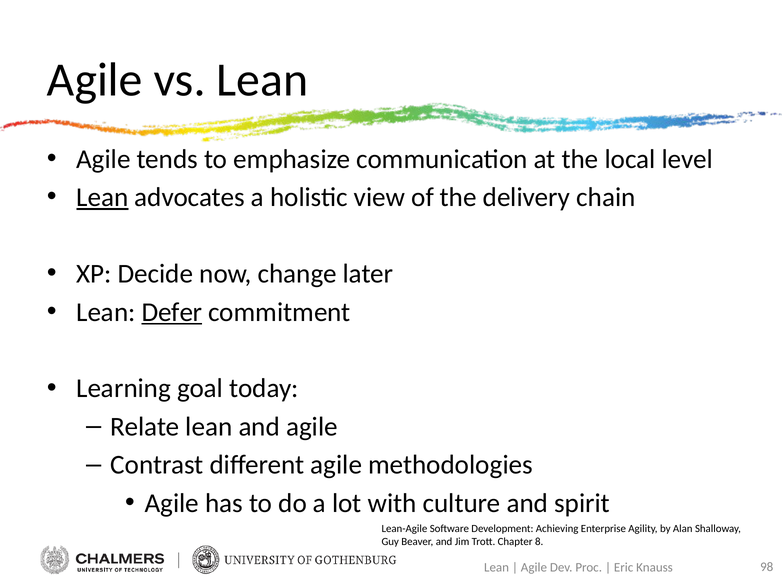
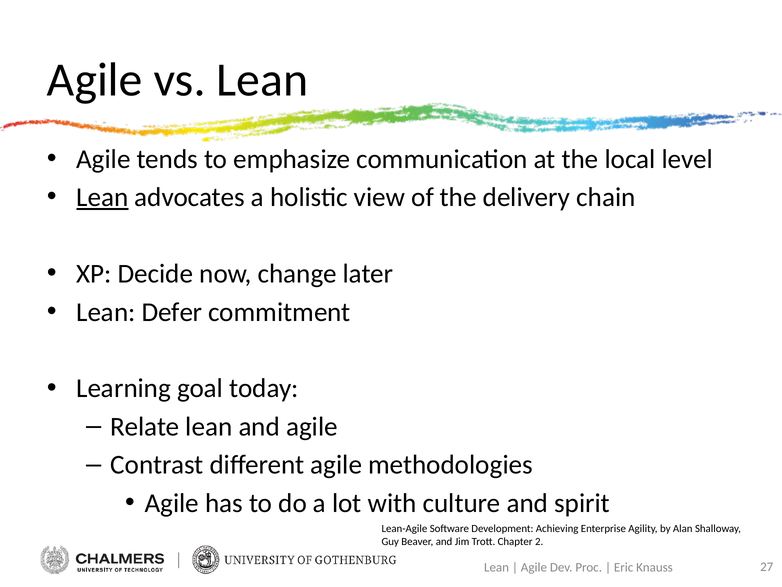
Defer underline: present -> none
8: 8 -> 2
98: 98 -> 27
